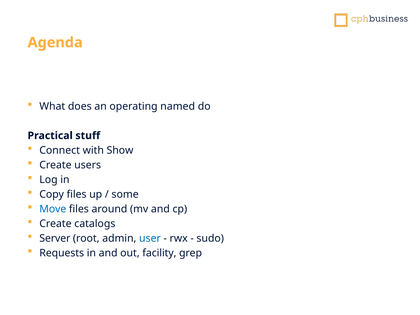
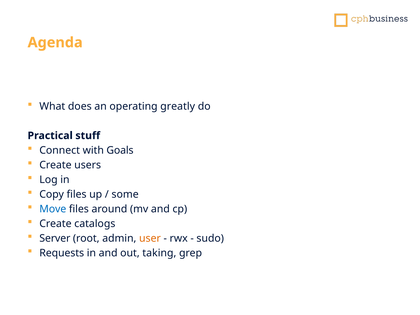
named: named -> greatly
Show: Show -> Goals
user colour: blue -> orange
facility: facility -> taking
